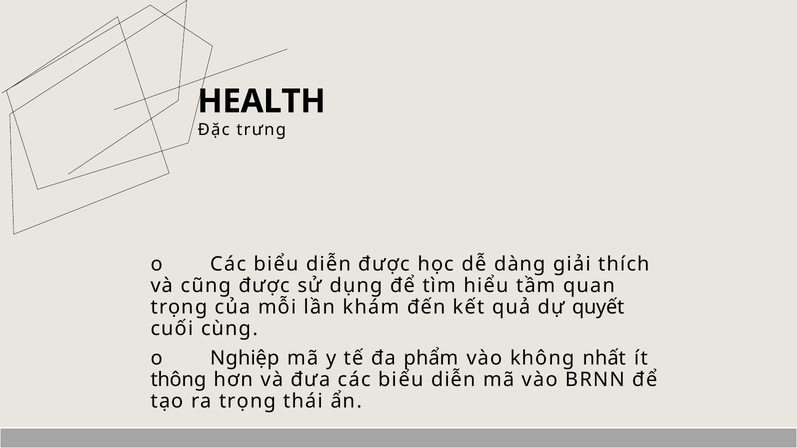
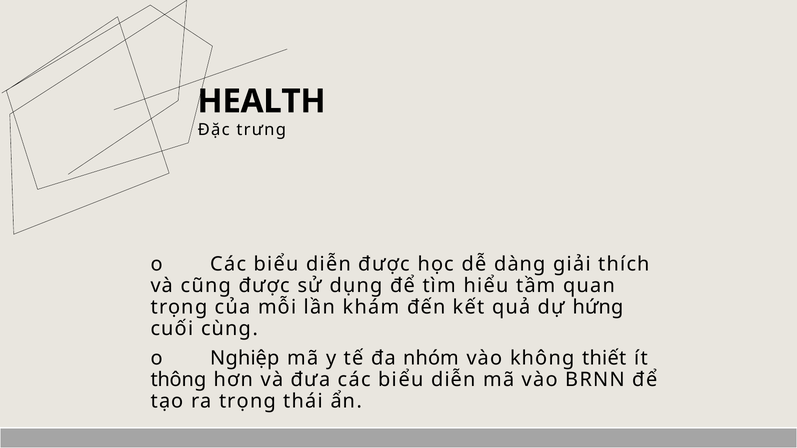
quyết: quyết -> hứng
phẩm: phẩm -> nhóm
nhất: nhất -> thiết
